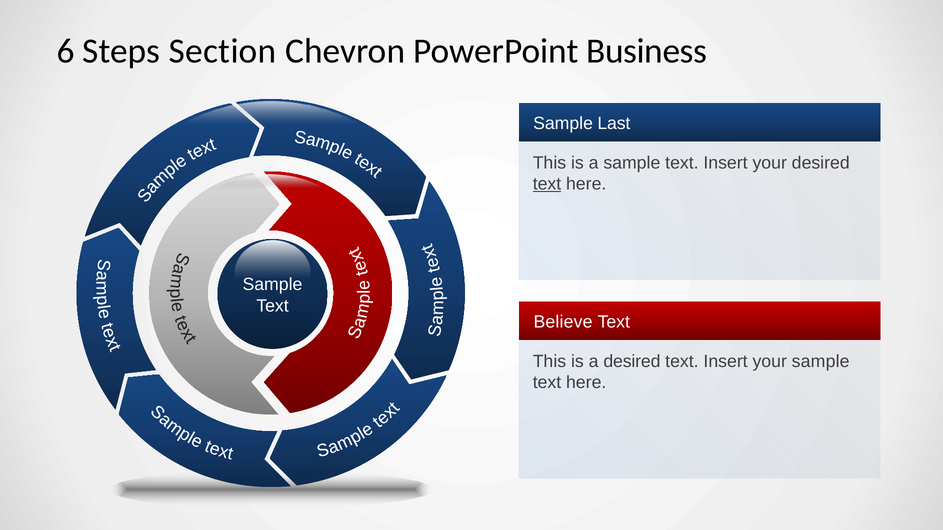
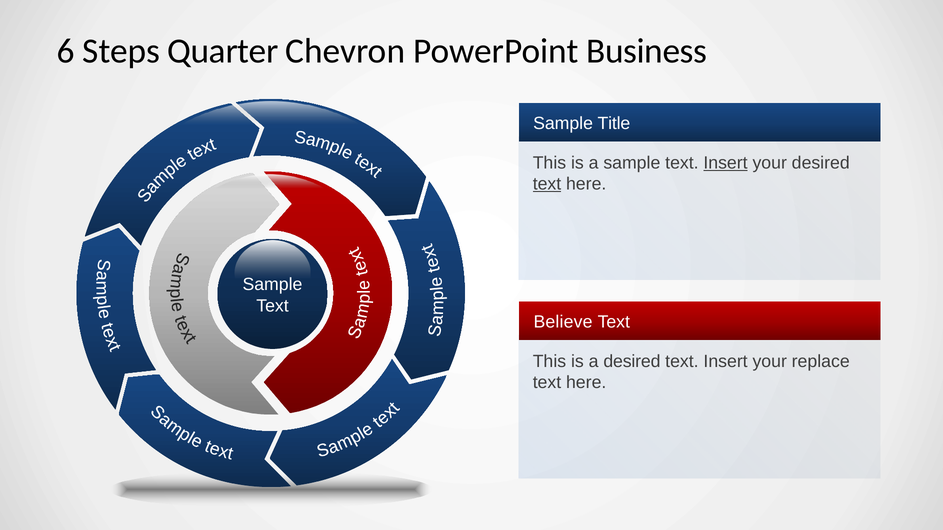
Section: Section -> Quarter
Last: Last -> Title
Insert at (726, 163) underline: none -> present
your sample: sample -> replace
